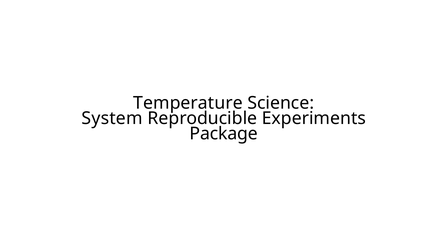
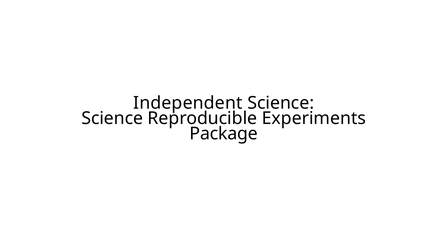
Temperature: Temperature -> Independent
System at (112, 118): System -> Science
